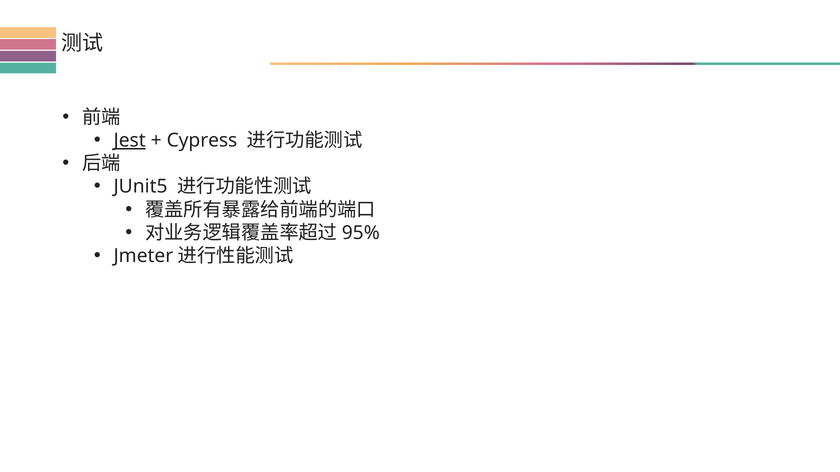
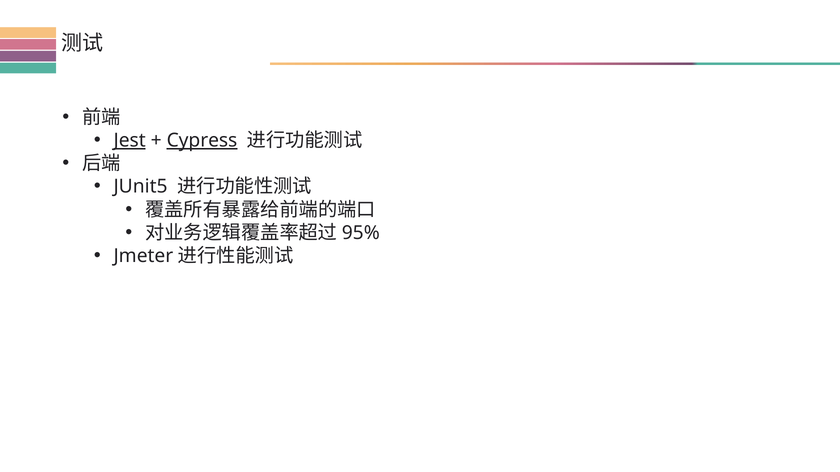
Cypress underline: none -> present
